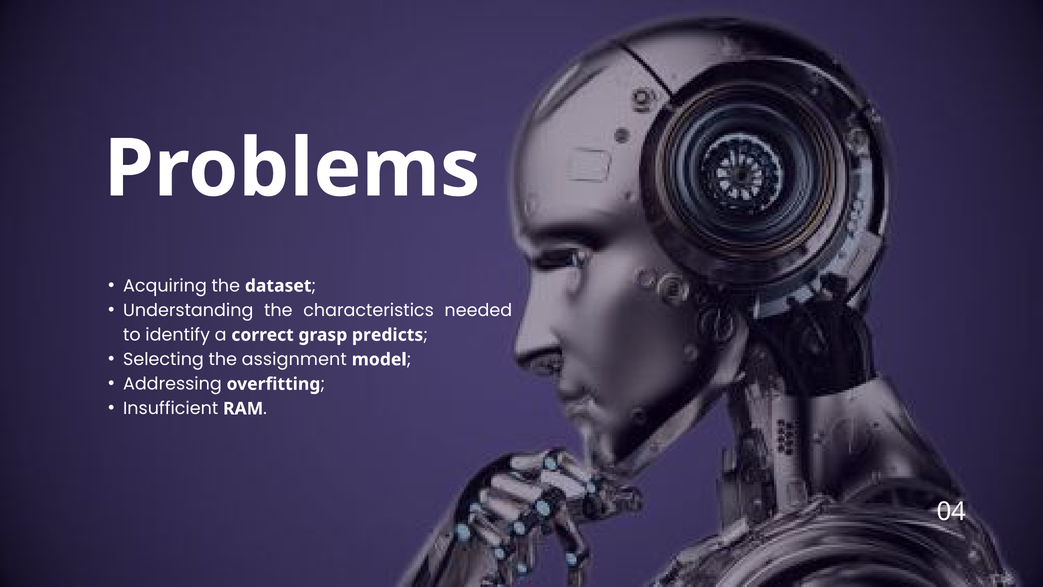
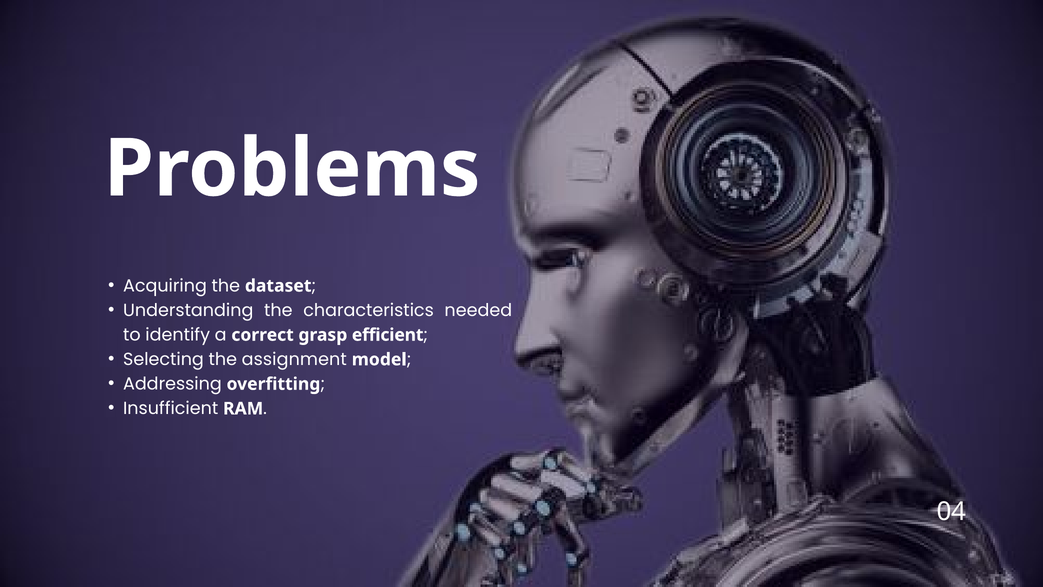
predicts: predicts -> efficient
